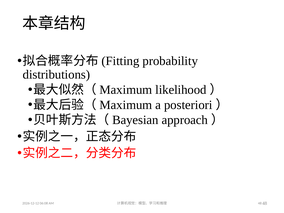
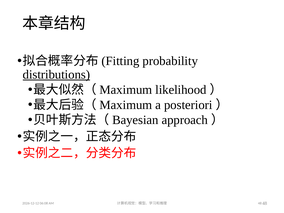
distributions underline: none -> present
